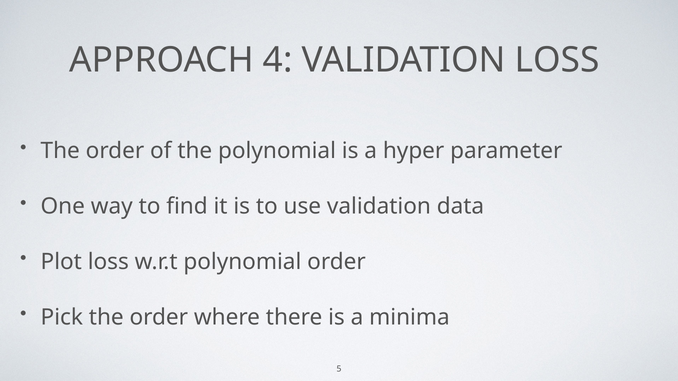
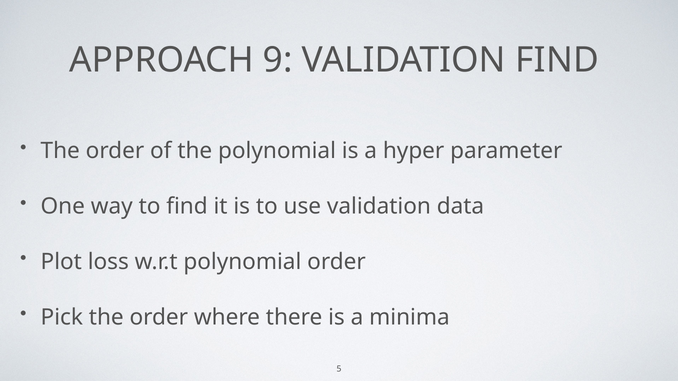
4: 4 -> 9
VALIDATION LOSS: LOSS -> FIND
